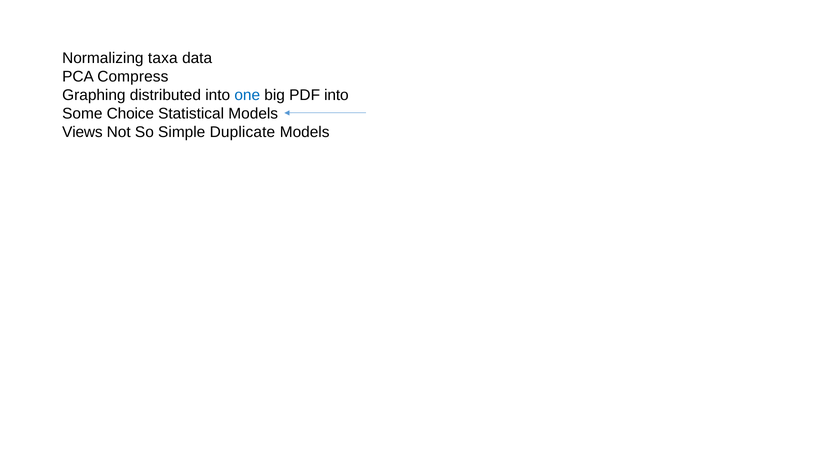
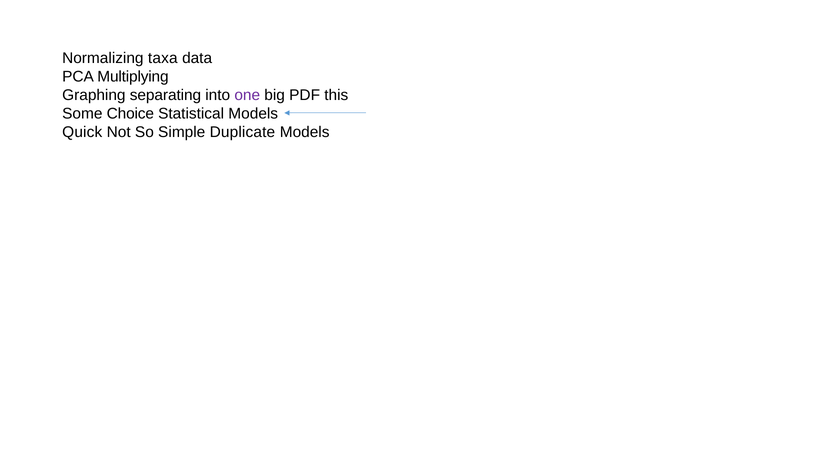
Compress: Compress -> Multiplying
distributed: distributed -> separating
one colour: blue -> purple
PDF into: into -> this
Views: Views -> Quick
